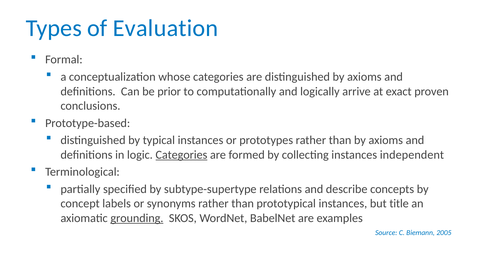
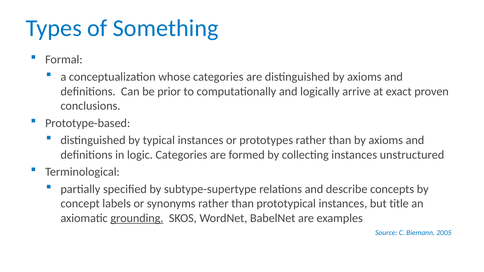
Evaluation: Evaluation -> Something
Categories at (181, 155) underline: present -> none
independent: independent -> unstructured
